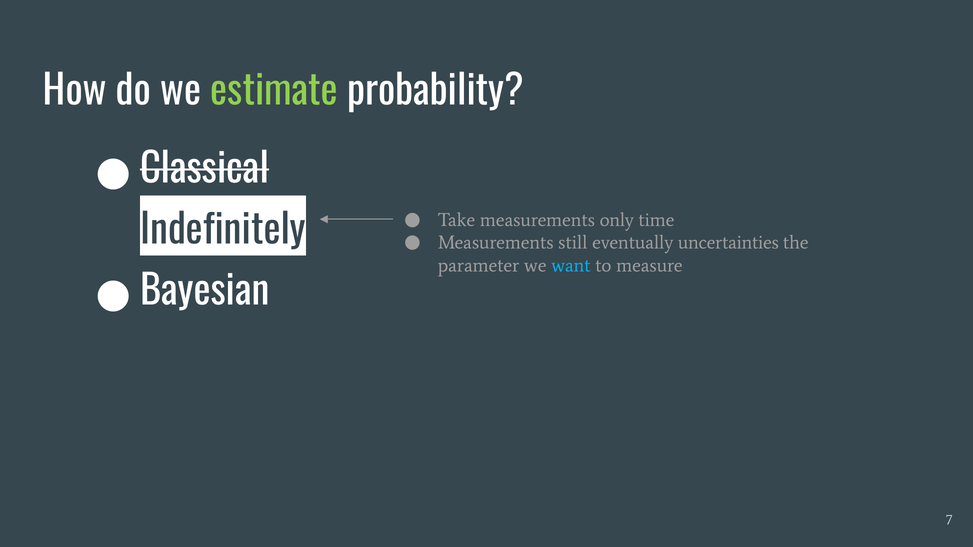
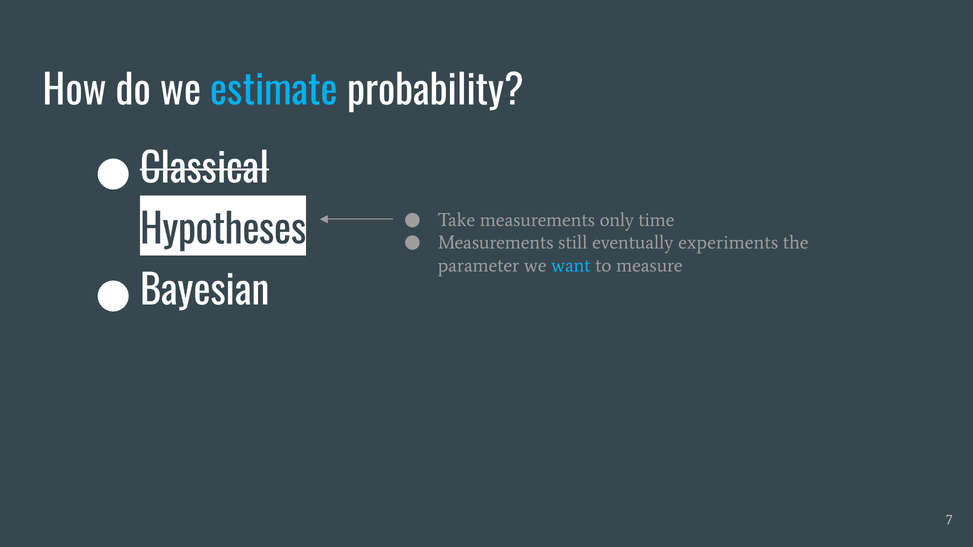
estimate colour: light green -> light blue
Indefinitely: Indefinitely -> Hypotheses
uncertainties: uncertainties -> experiments
